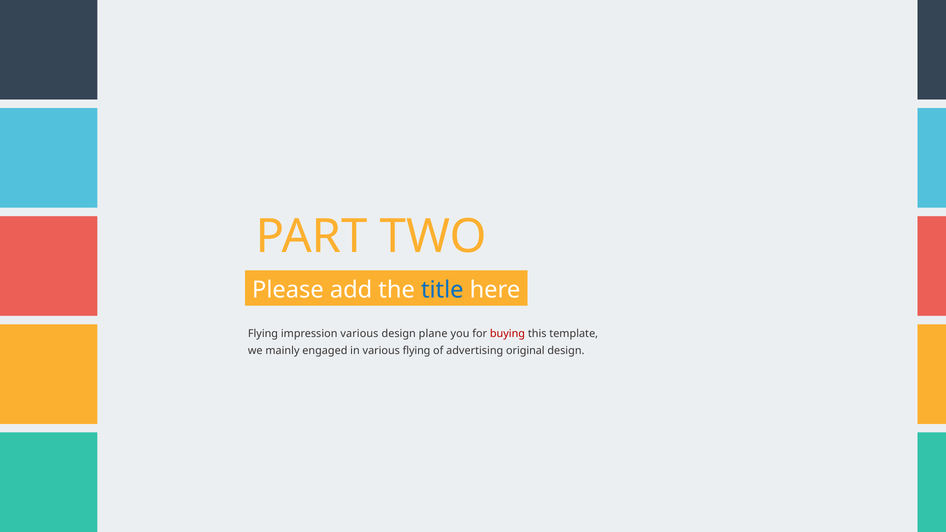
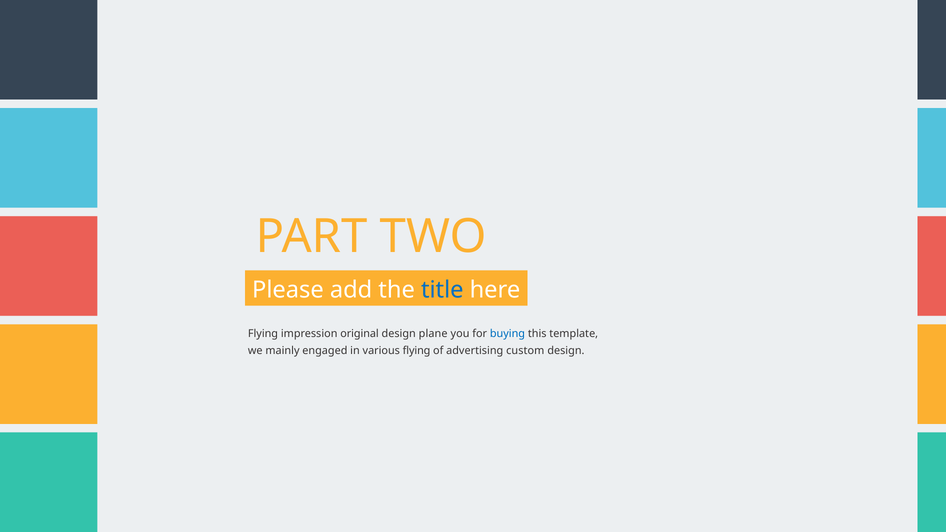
impression various: various -> original
buying colour: red -> blue
original: original -> custom
